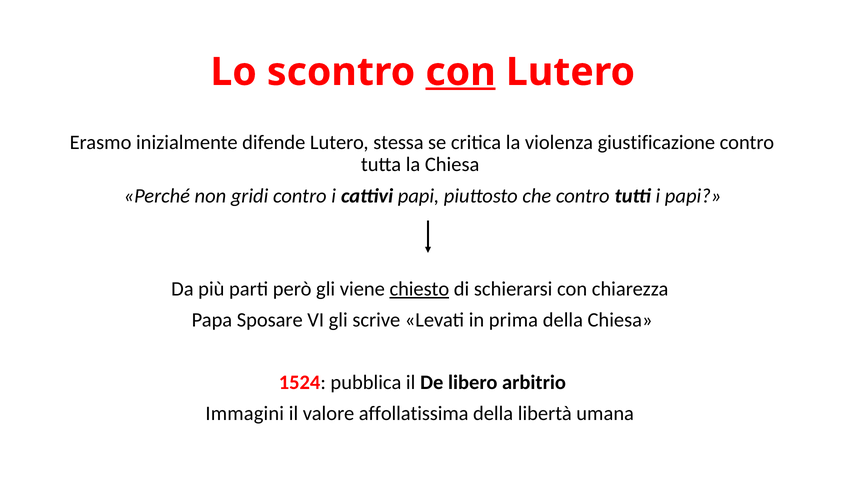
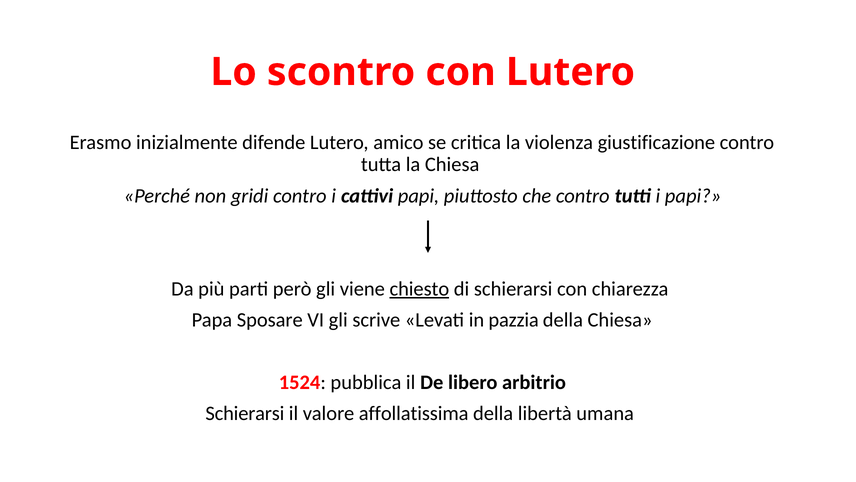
con at (461, 72) underline: present -> none
stessa: stessa -> amico
prima: prima -> pazzia
Immagini at (245, 413): Immagini -> Schierarsi
